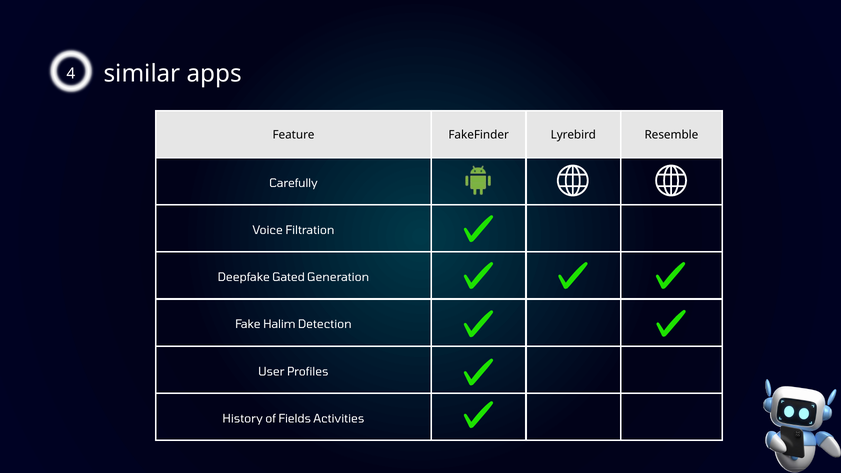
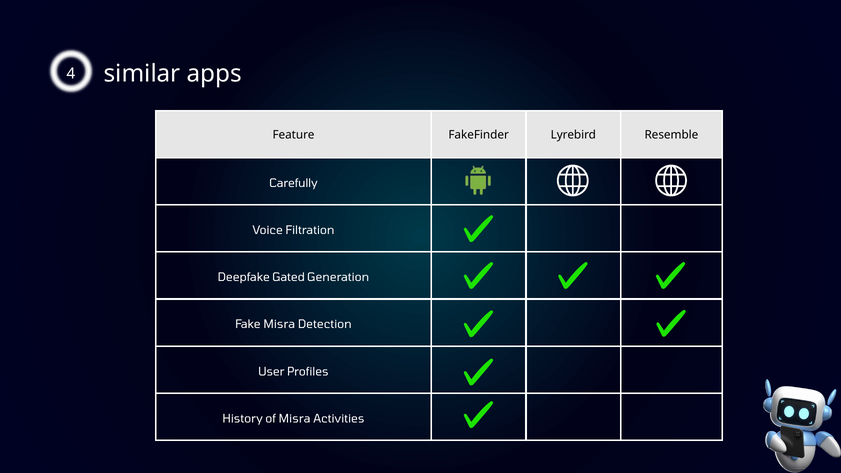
Fake Halim: Halim -> Misra
of Fields: Fields -> Misra
